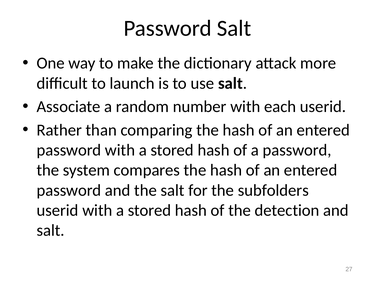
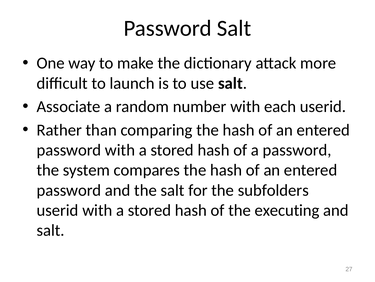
detection: detection -> executing
